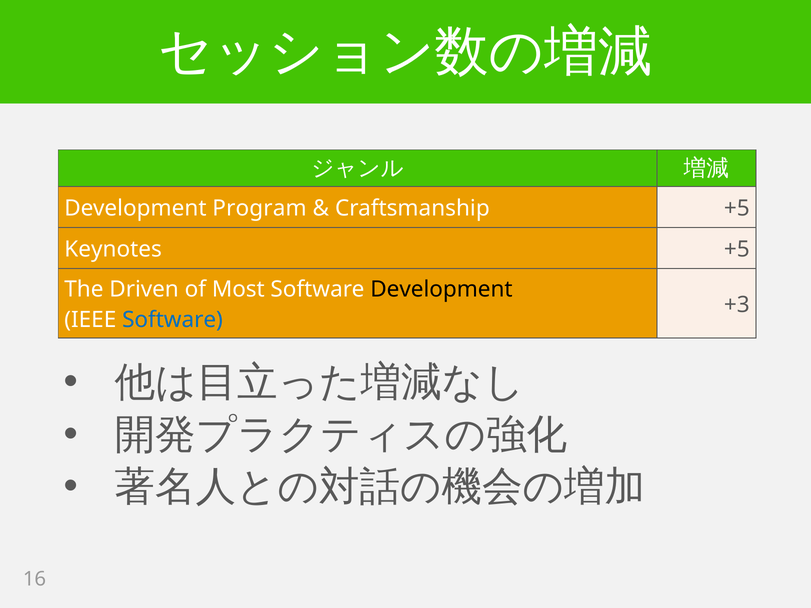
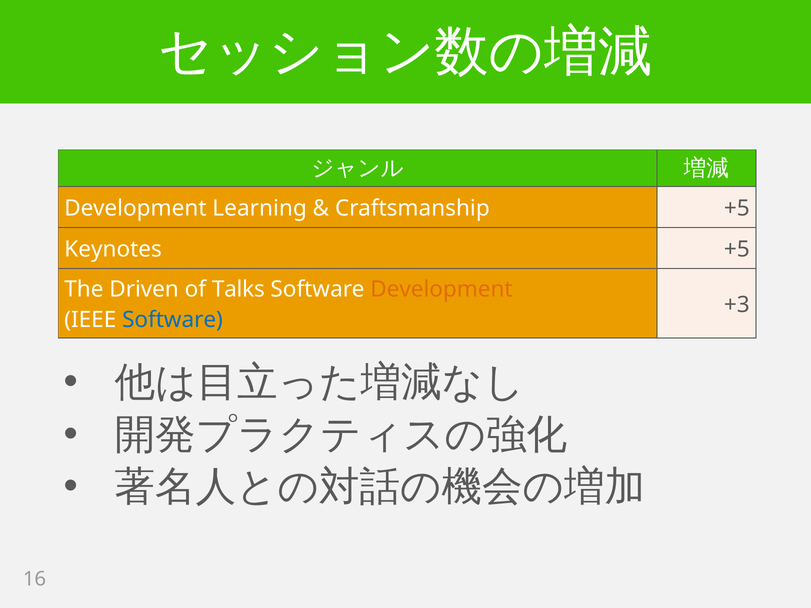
Program: Program -> Learning
Most: Most -> Talks
Development at (441, 289) colour: black -> orange
